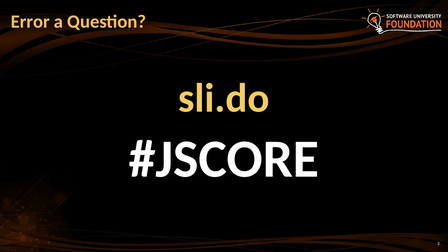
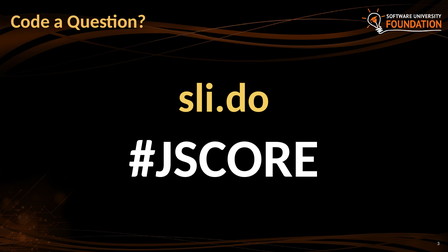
Error: Error -> Code
